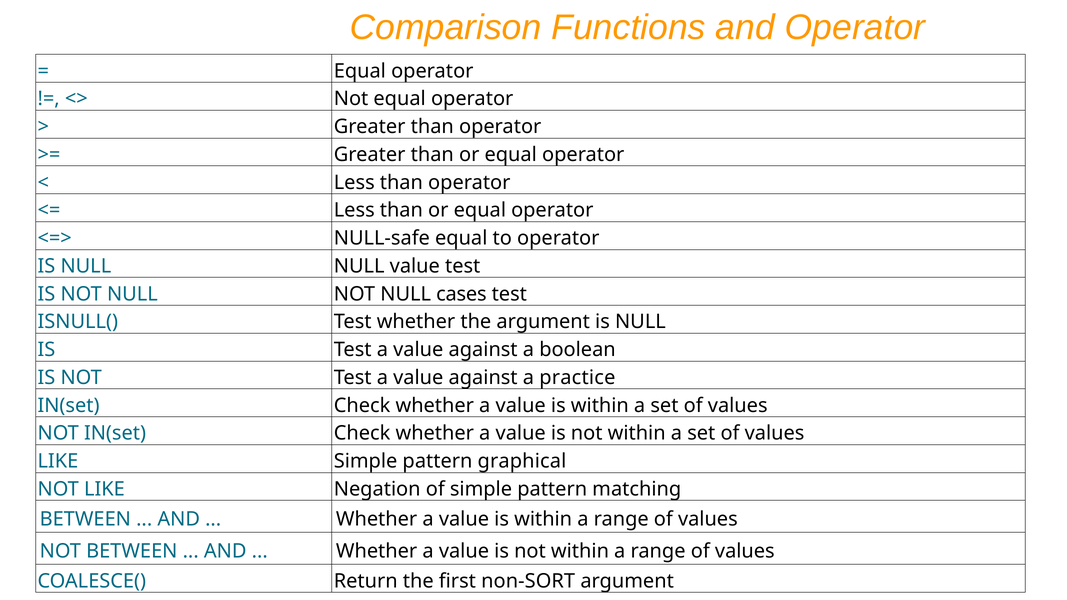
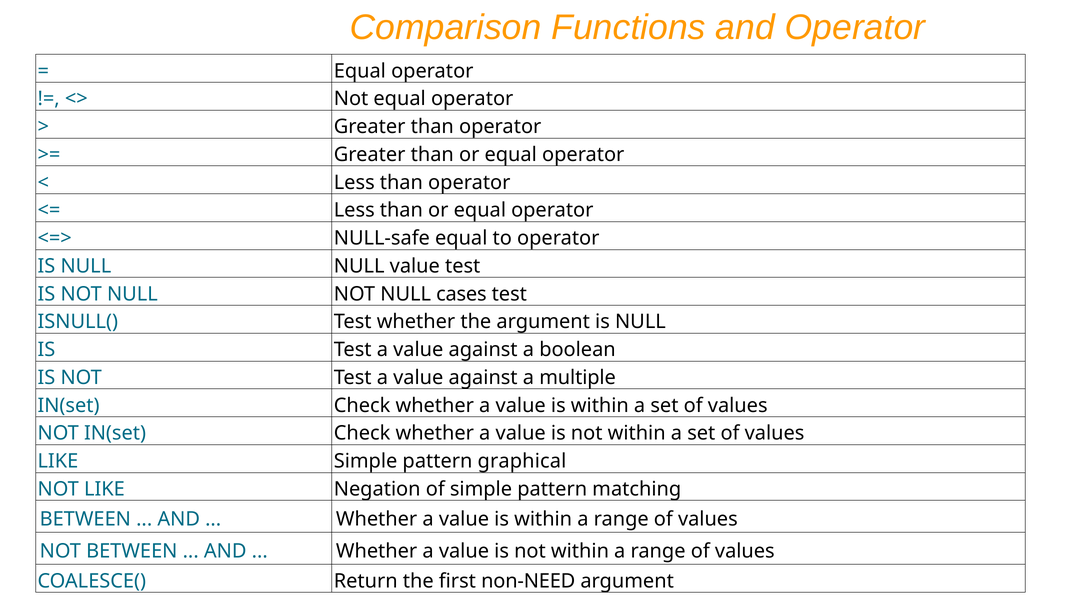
practice: practice -> multiple
non-SORT: non-SORT -> non-NEED
